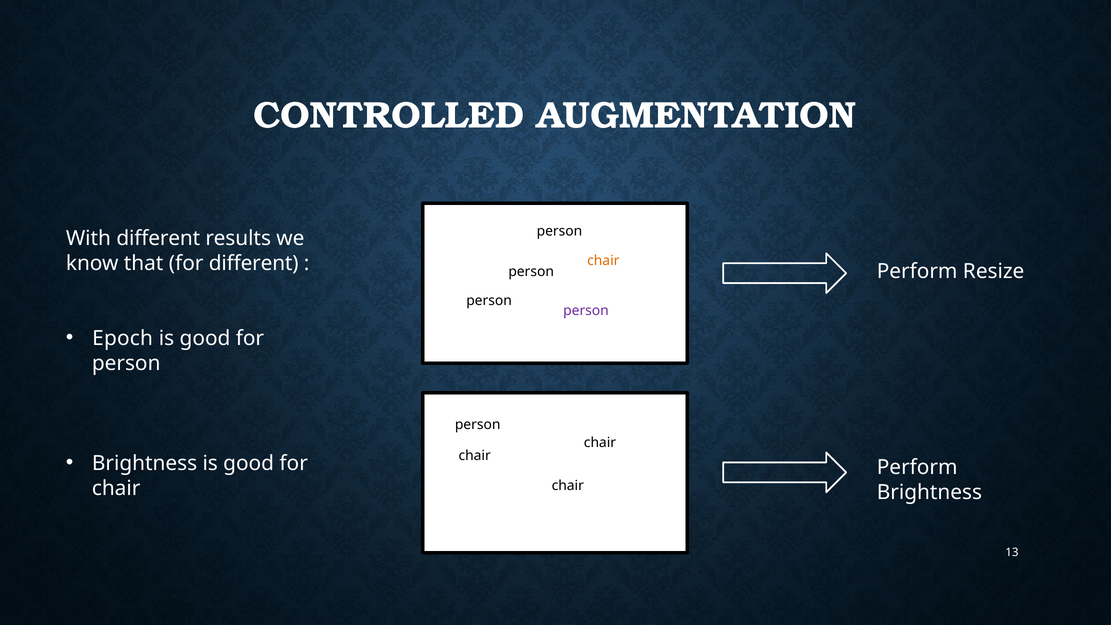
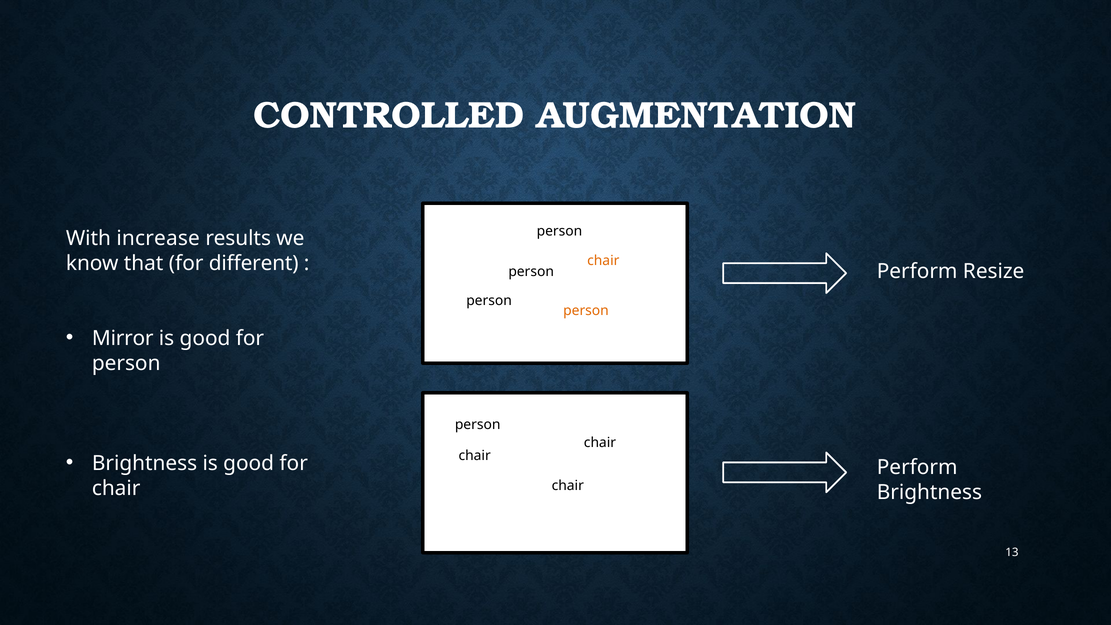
With different: different -> increase
person at (586, 311) colour: purple -> orange
Epoch: Epoch -> Mirror
